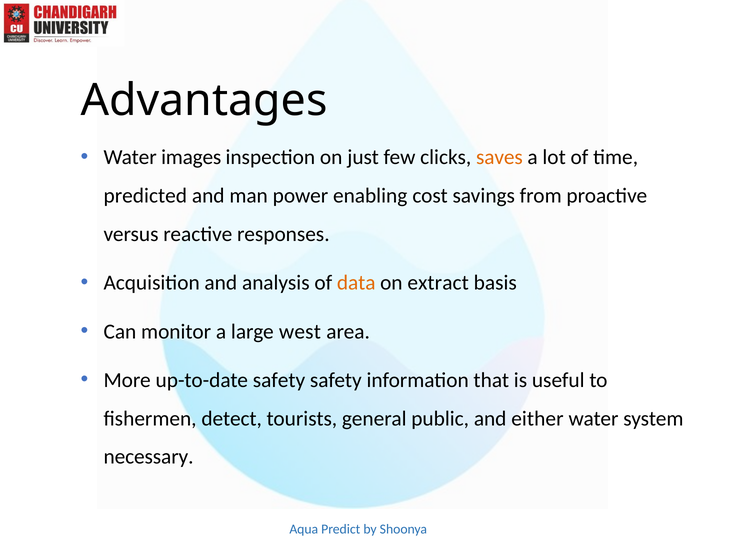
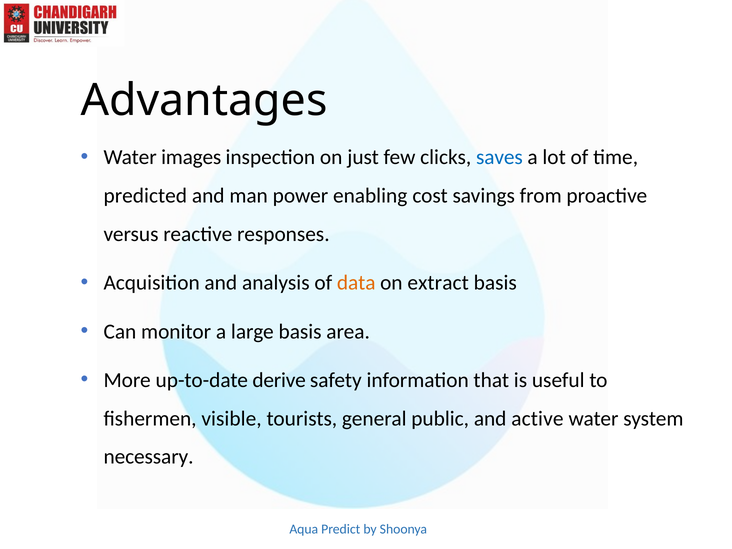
saves colour: orange -> blue
large west: west -> basis
up-to-date safety: safety -> derive
detect: detect -> visible
either: either -> active
